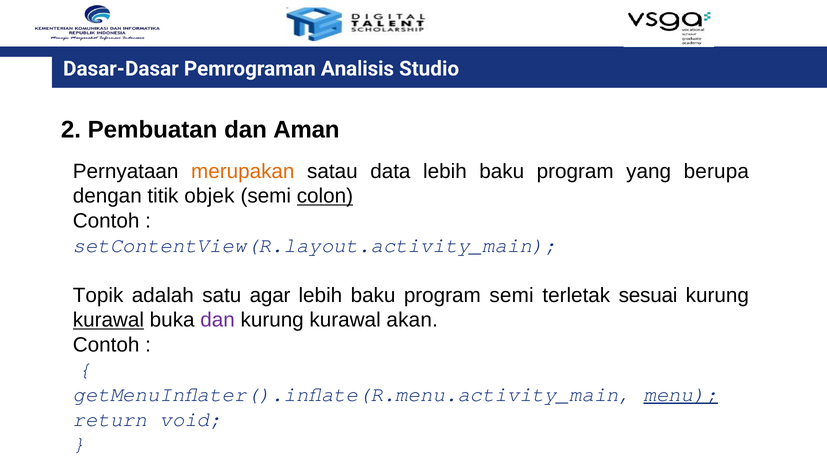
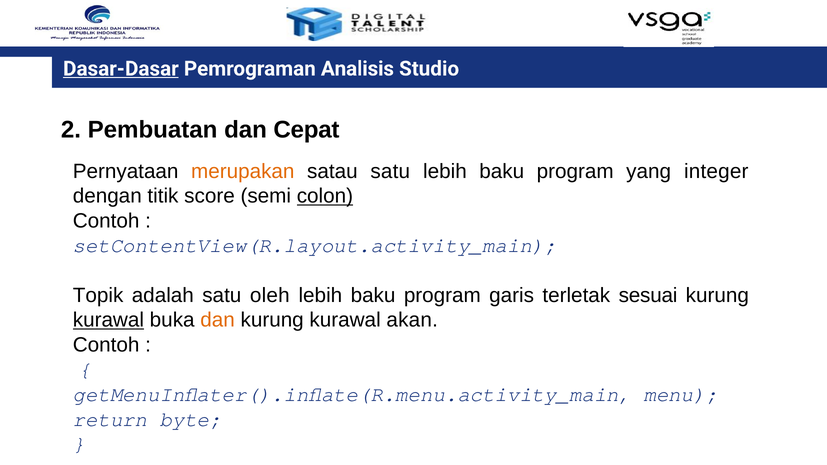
Dasar-Dasar underline: none -> present
Aman: Aman -> Cepat
satau data: data -> satu
berupa: berupa -> integer
objek: objek -> score
agar: agar -> oleh
program semi: semi -> garis
dan at (218, 320) colour: purple -> orange
menu underline: present -> none
void: void -> byte
